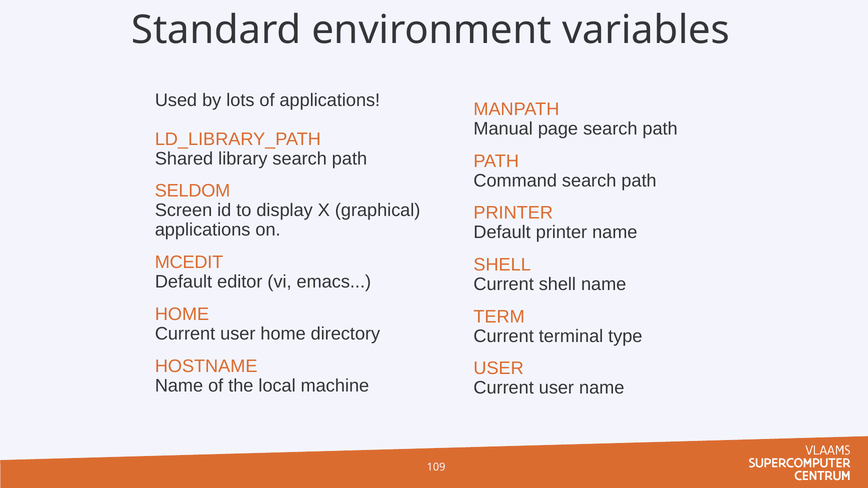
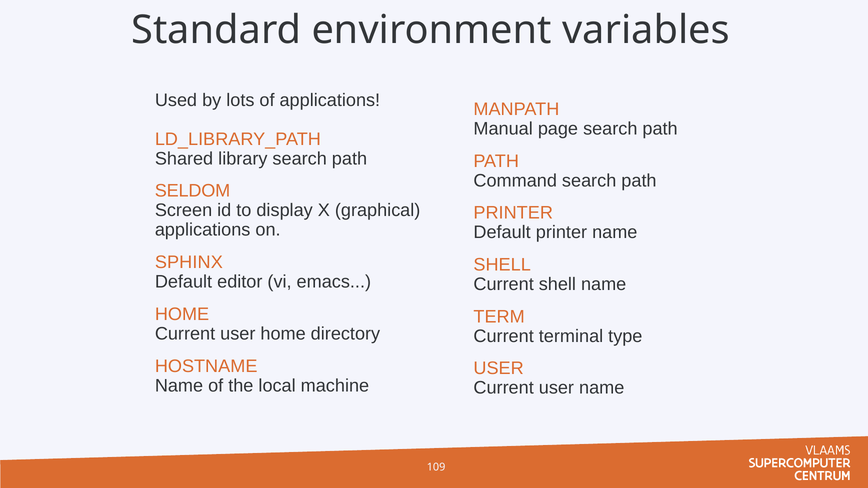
MCEDIT: MCEDIT -> SPHINX
